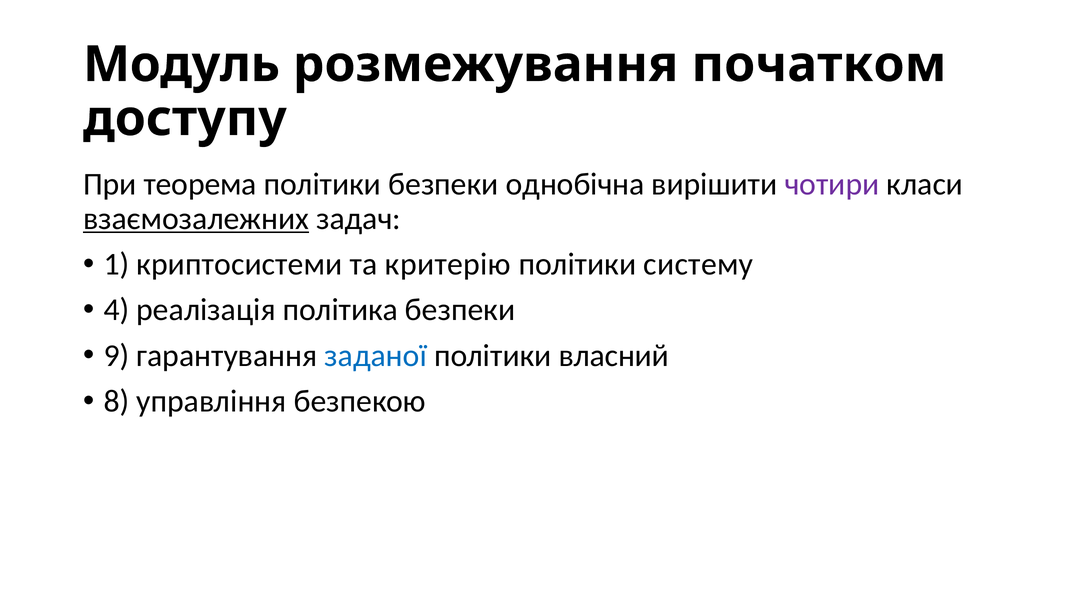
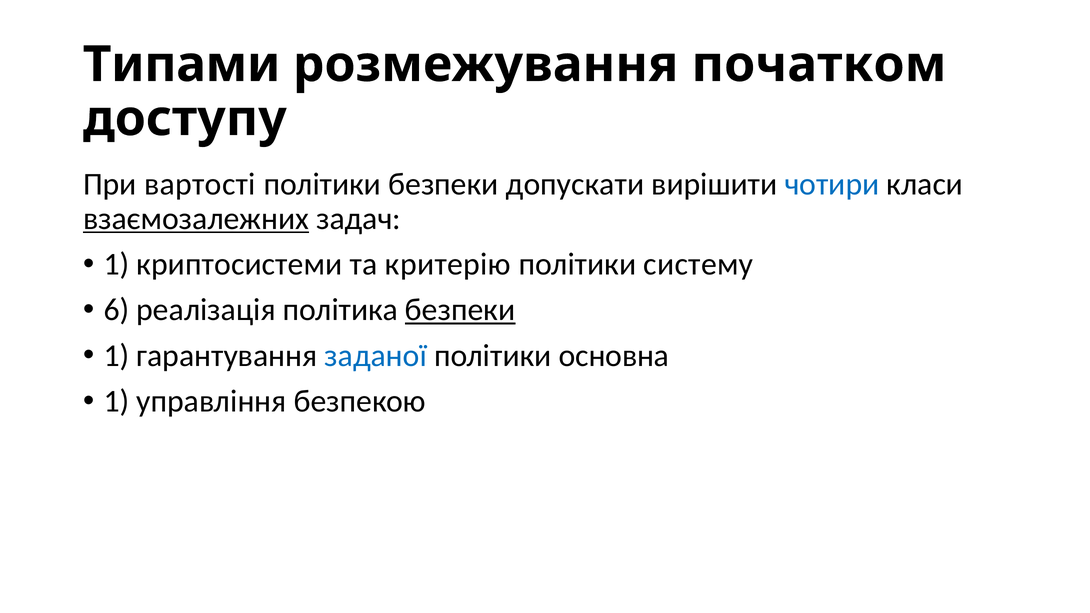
Модуль: Модуль -> Типами
теорема: теорема -> вартості
однобічна: однобічна -> допускати
чотири colour: purple -> blue
4: 4 -> 6
безпеки at (460, 310) underline: none -> present
9 at (116, 356): 9 -> 1
власний: власний -> основна
8 at (116, 401): 8 -> 1
